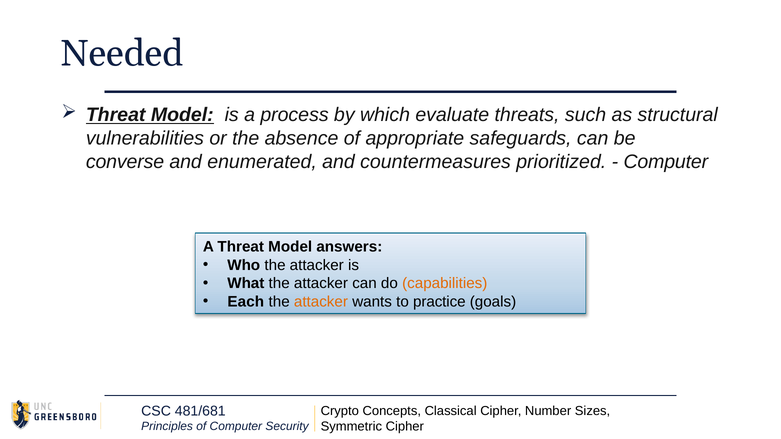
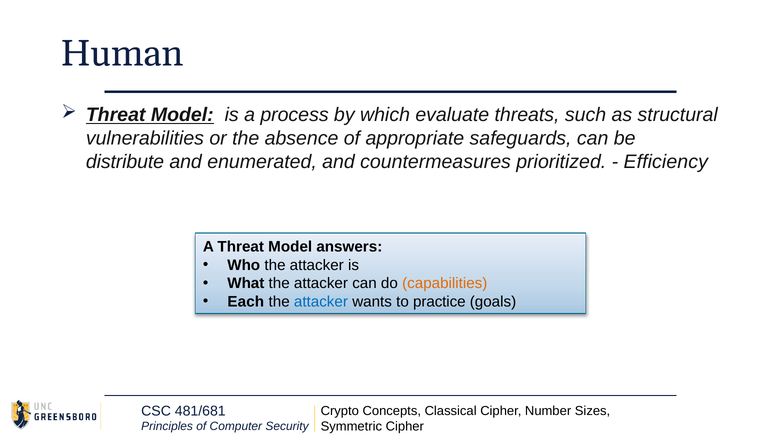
Needed: Needed -> Human
converse: converse -> distribute
Computer at (666, 162): Computer -> Efficiency
attacker at (321, 302) colour: orange -> blue
